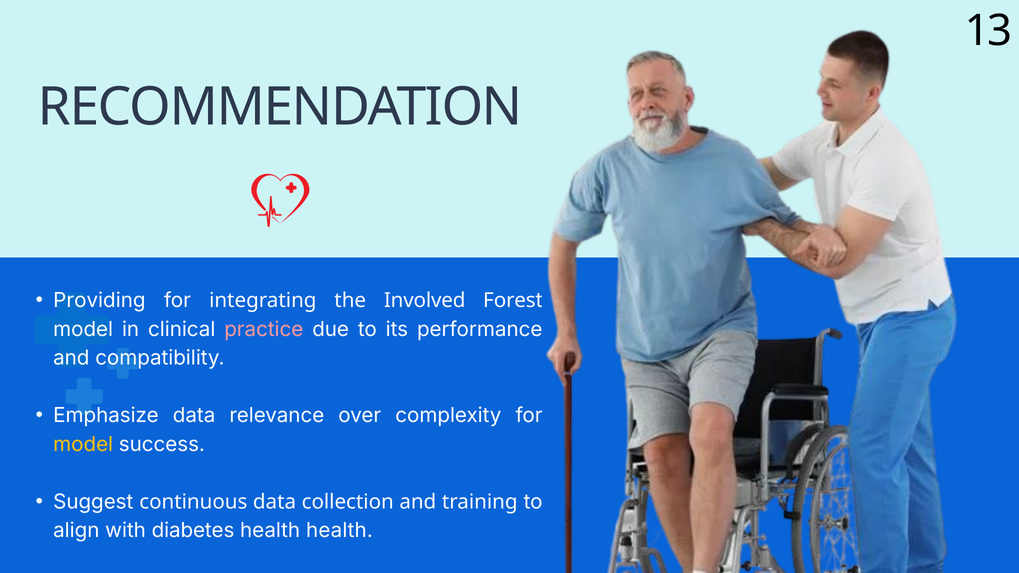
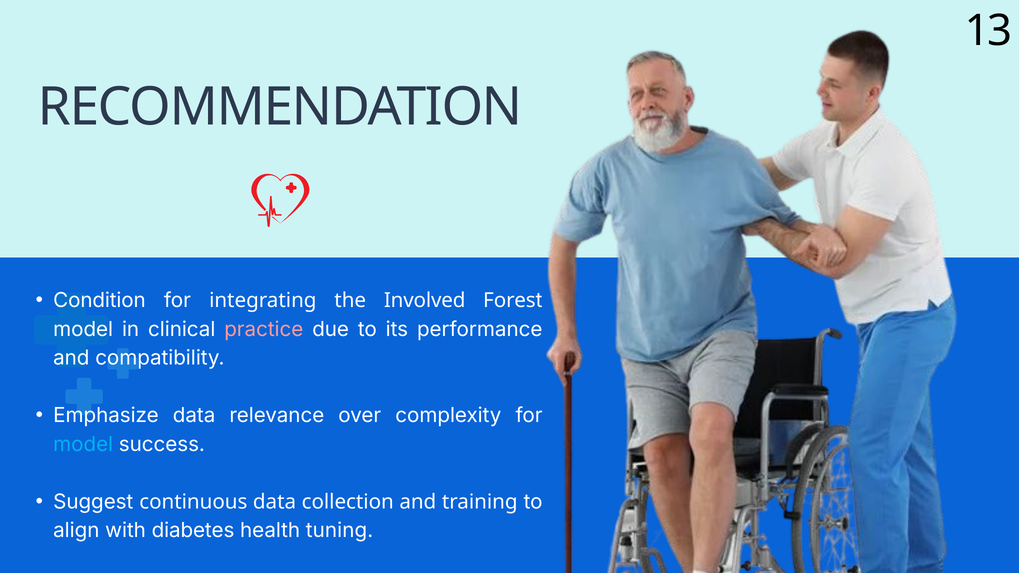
Providing: Providing -> Condition
model at (83, 445) colour: yellow -> light blue
health health: health -> tuning
